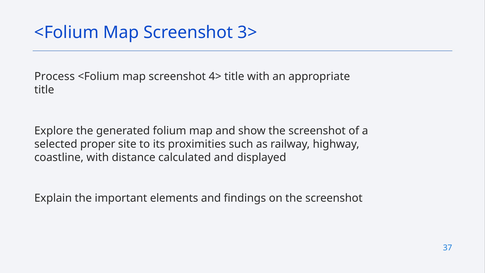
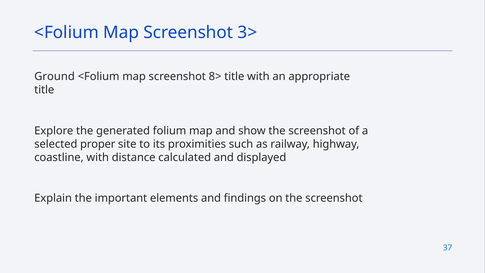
Process: Process -> Ground
4>: 4> -> 8>
